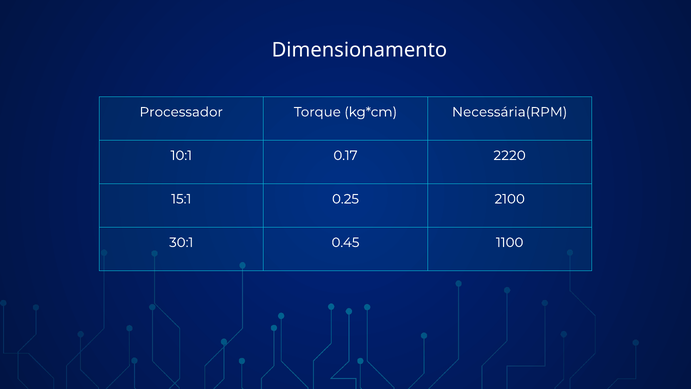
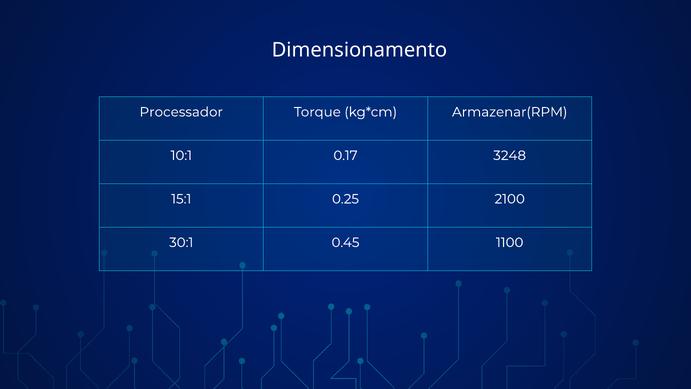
Necessária(RPM: Necessária(RPM -> Armazenar(RPM
2220: 2220 -> 3248
